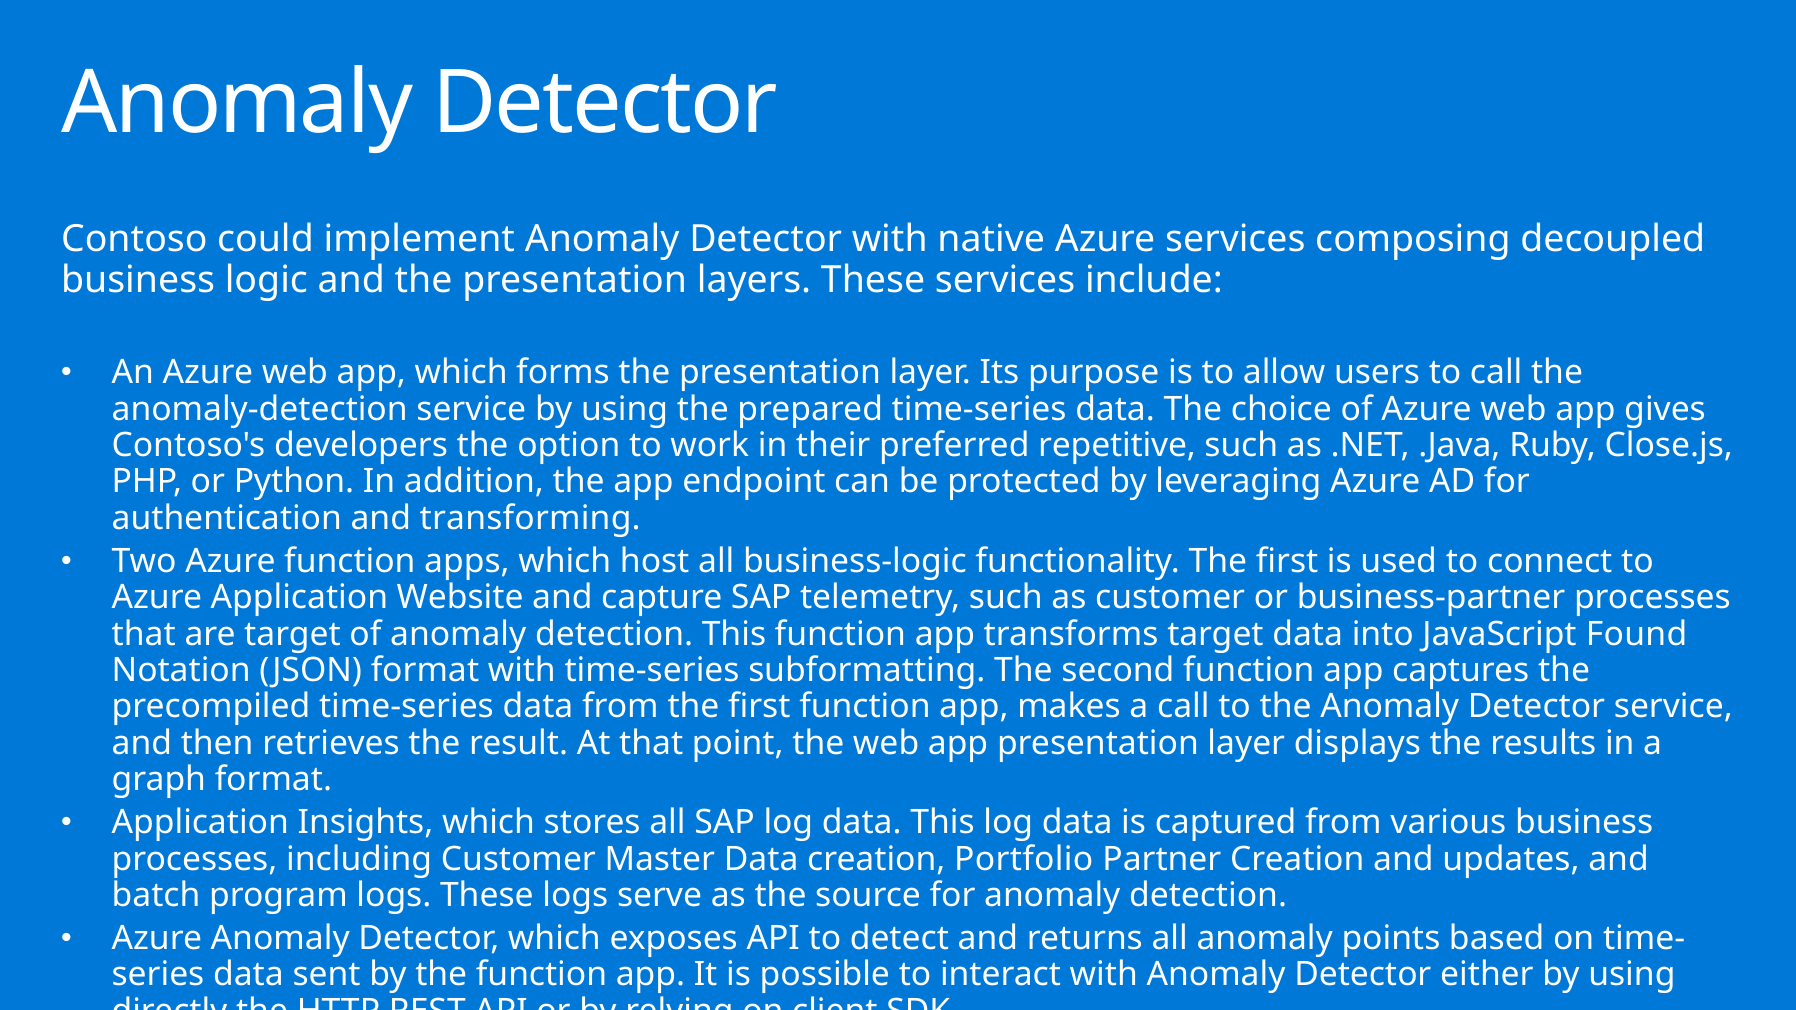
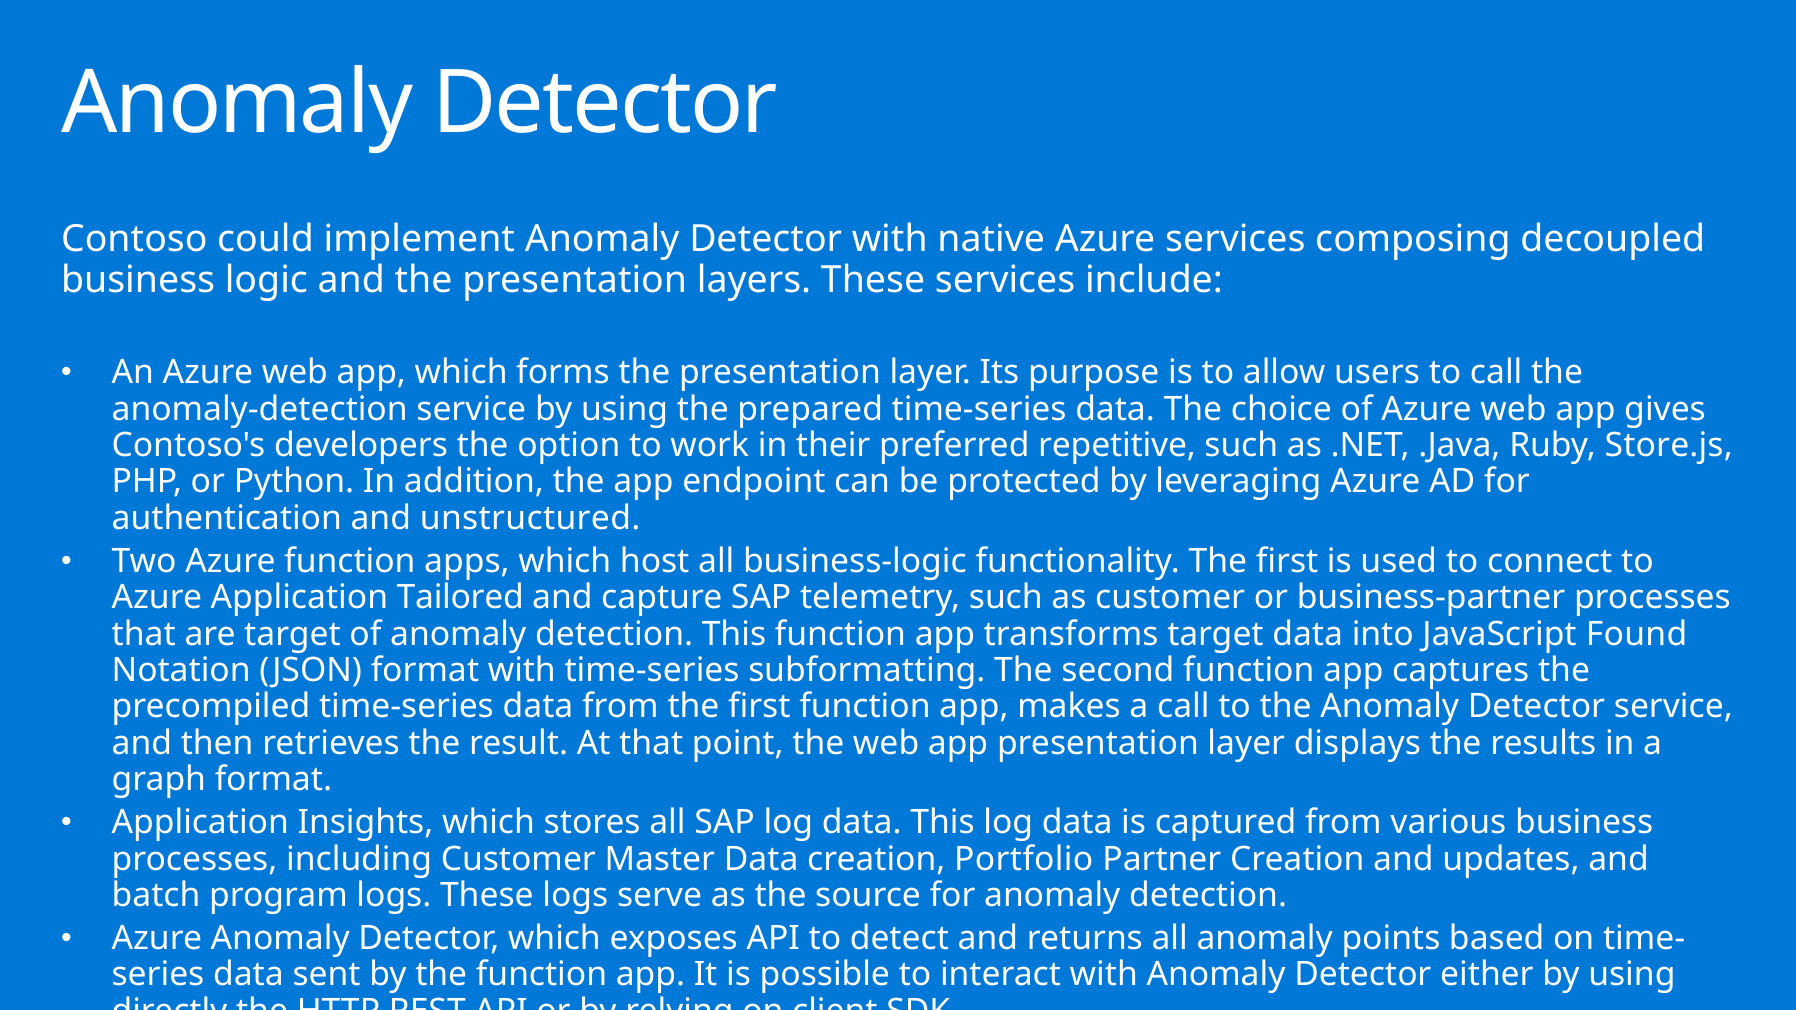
Close.js: Close.js -> Store.js
transforming: transforming -> unstructured
Website: Website -> Tailored
